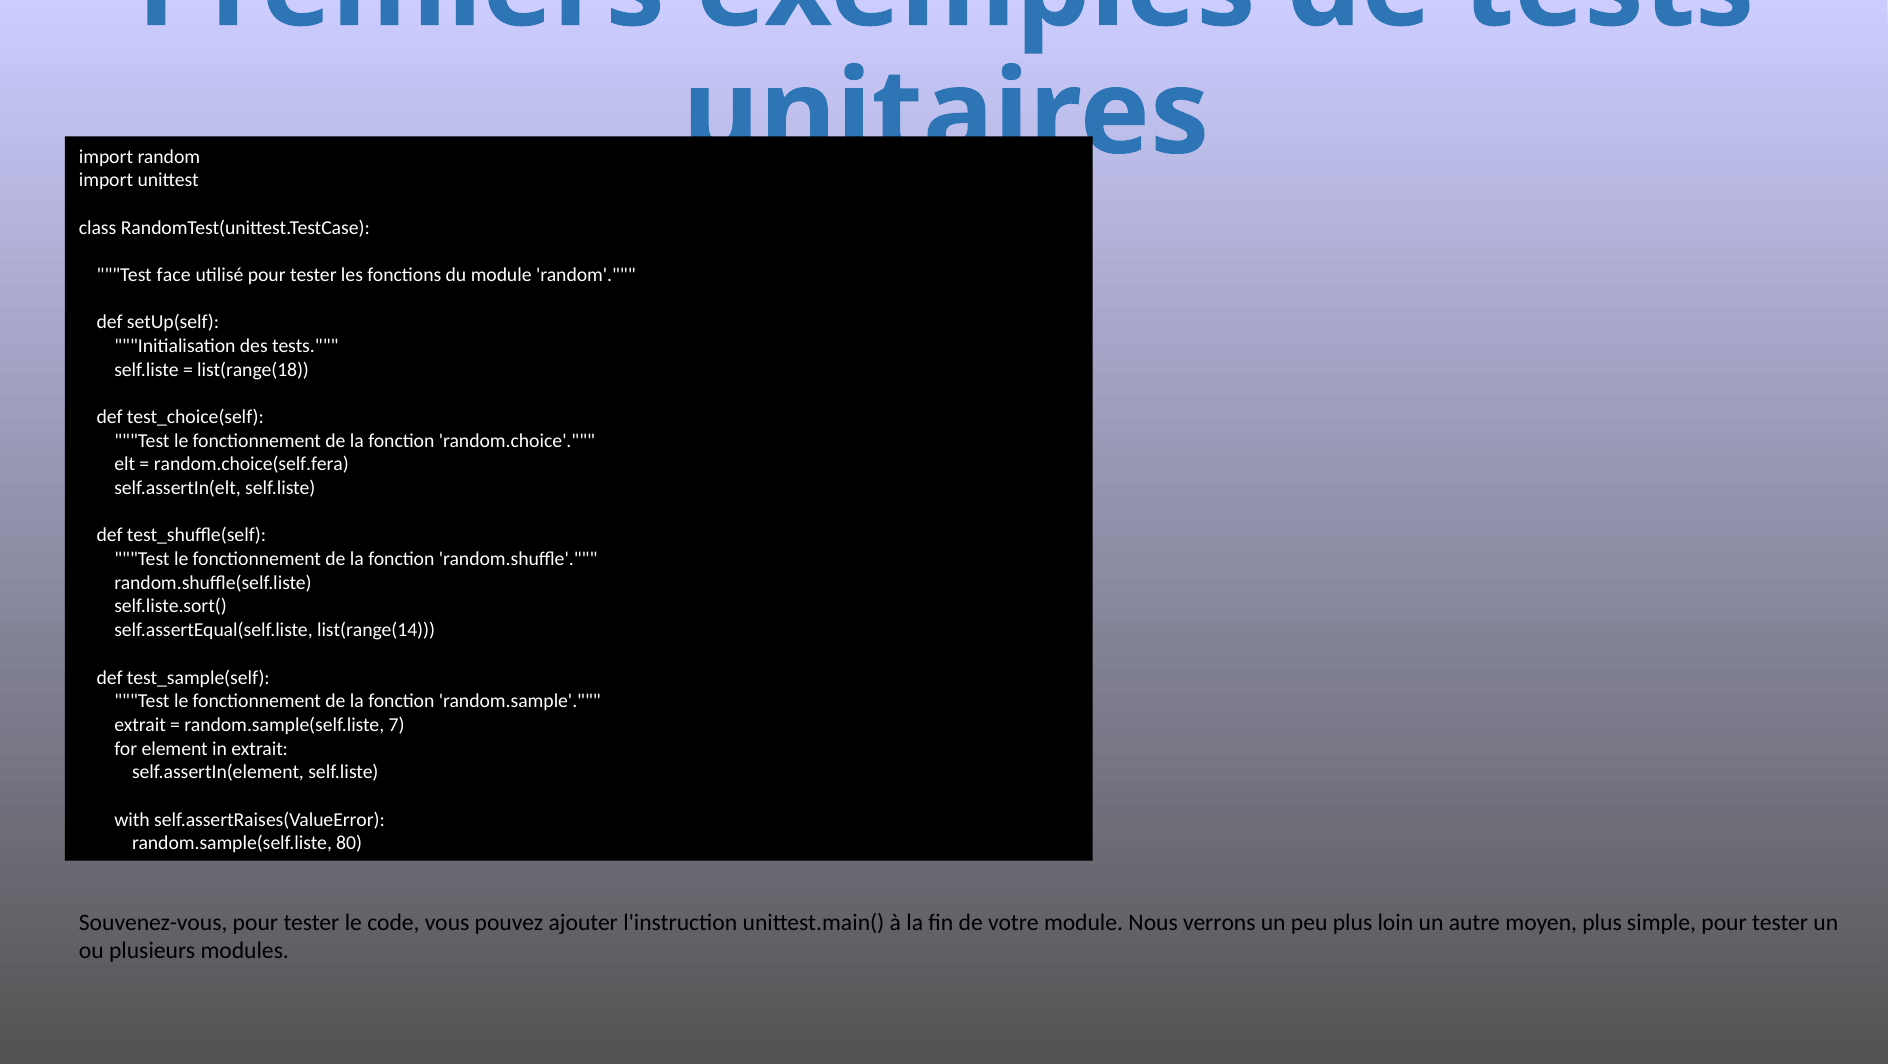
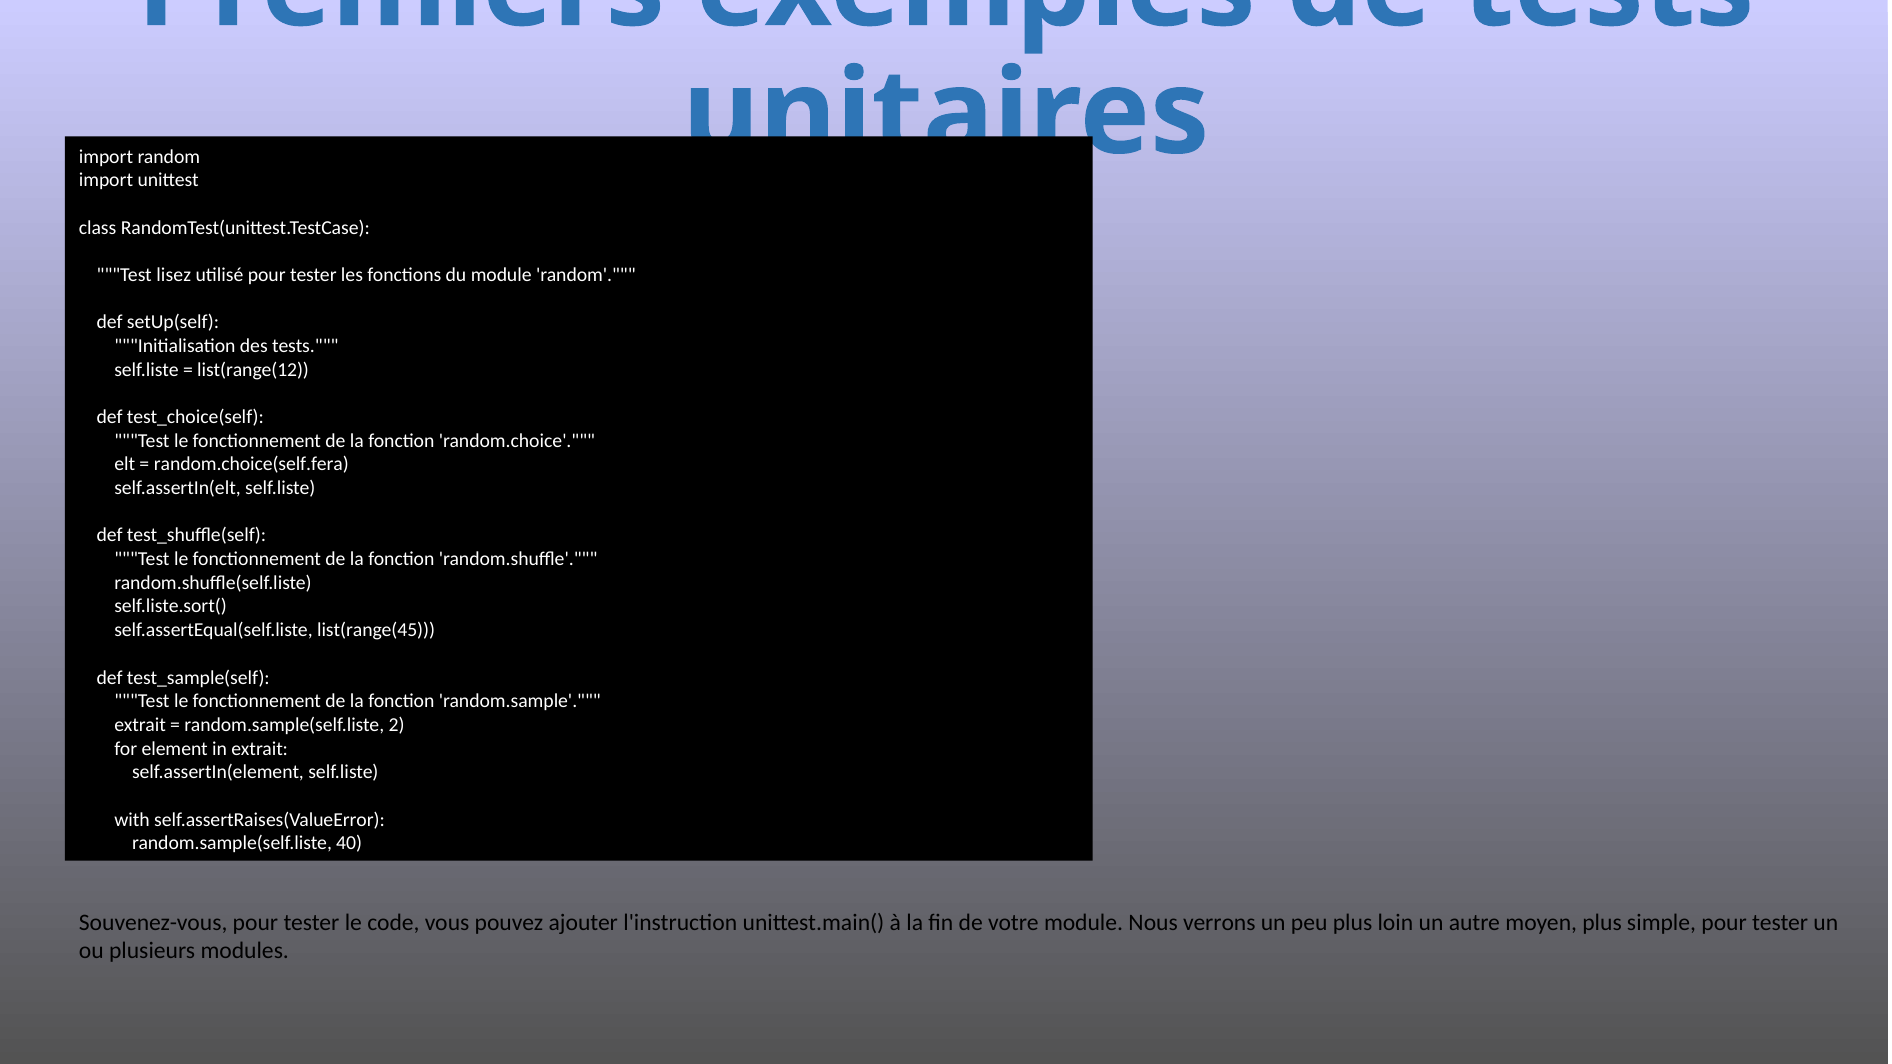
face: face -> lisez
list(range(18: list(range(18 -> list(range(12
list(range(14: list(range(14 -> list(range(45
7: 7 -> 2
80: 80 -> 40
